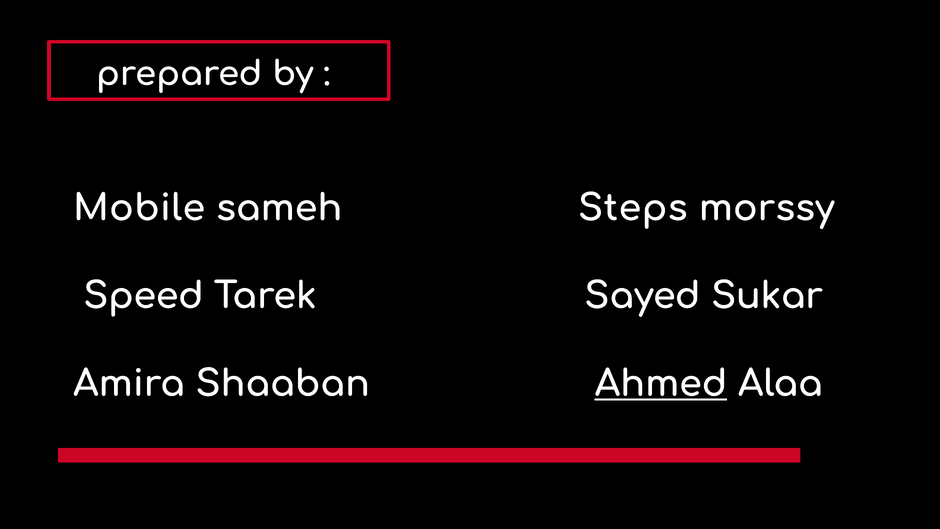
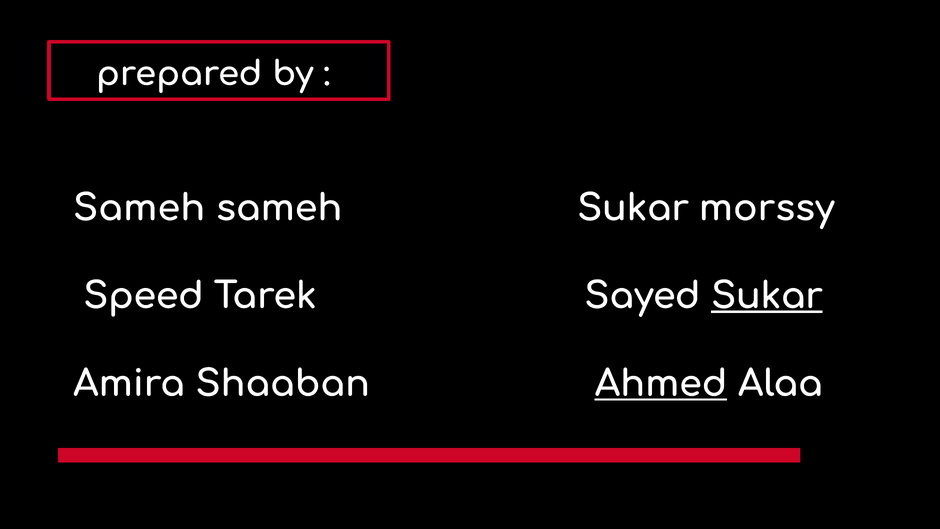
Mobile at (139, 208): Mobile -> Sameh
sameh Steps: Steps -> Sukar
Sukar at (767, 296) underline: none -> present
